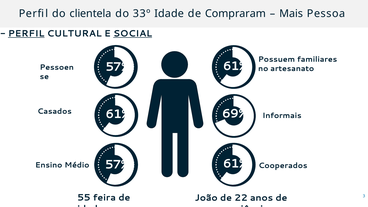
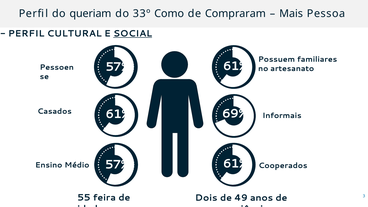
clientela: clientela -> queriam
33º Idade: Idade -> Como
PERFIL at (26, 33) underline: present -> none
João: João -> Dois
22: 22 -> 49
